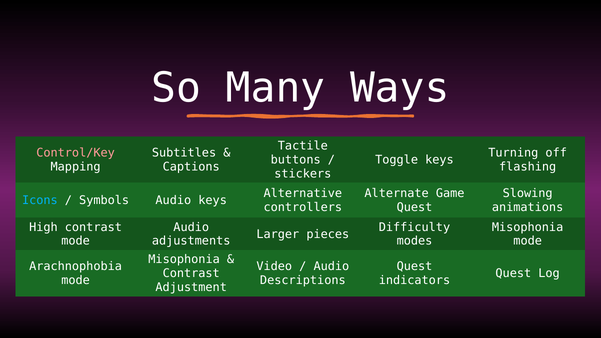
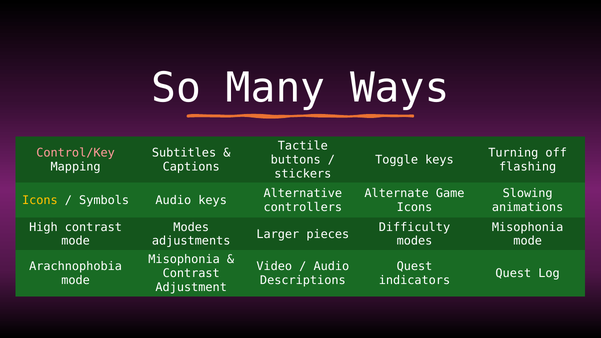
Icons at (40, 200) colour: light blue -> yellow
Quest at (414, 207): Quest -> Icons
Audio at (191, 227): Audio -> Modes
